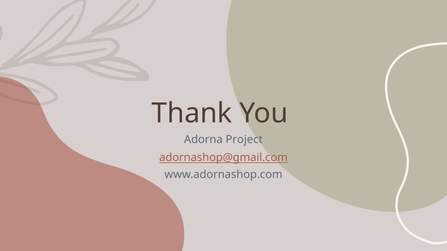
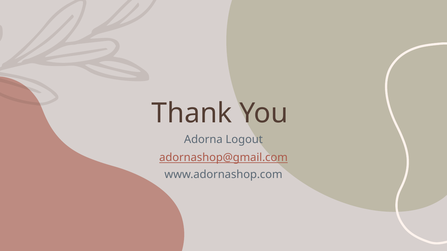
Project: Project -> Logout
